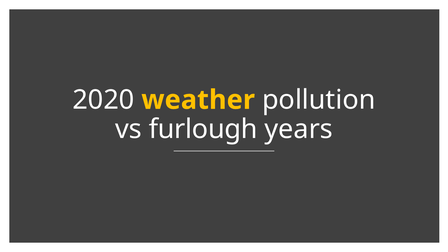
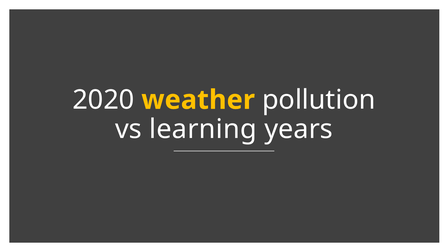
furlough: furlough -> learning
